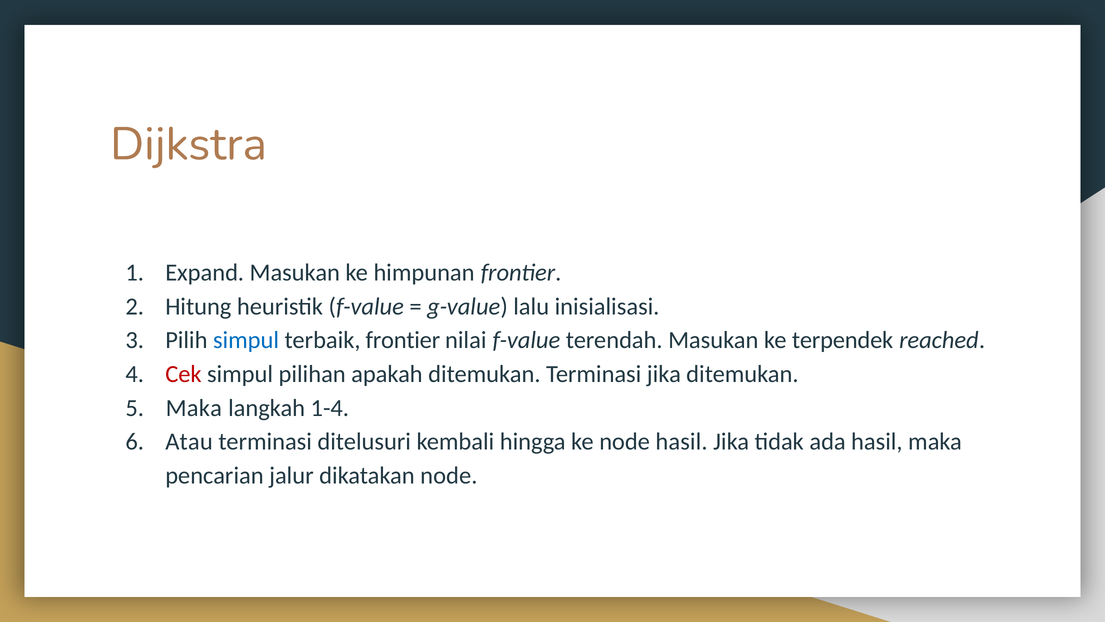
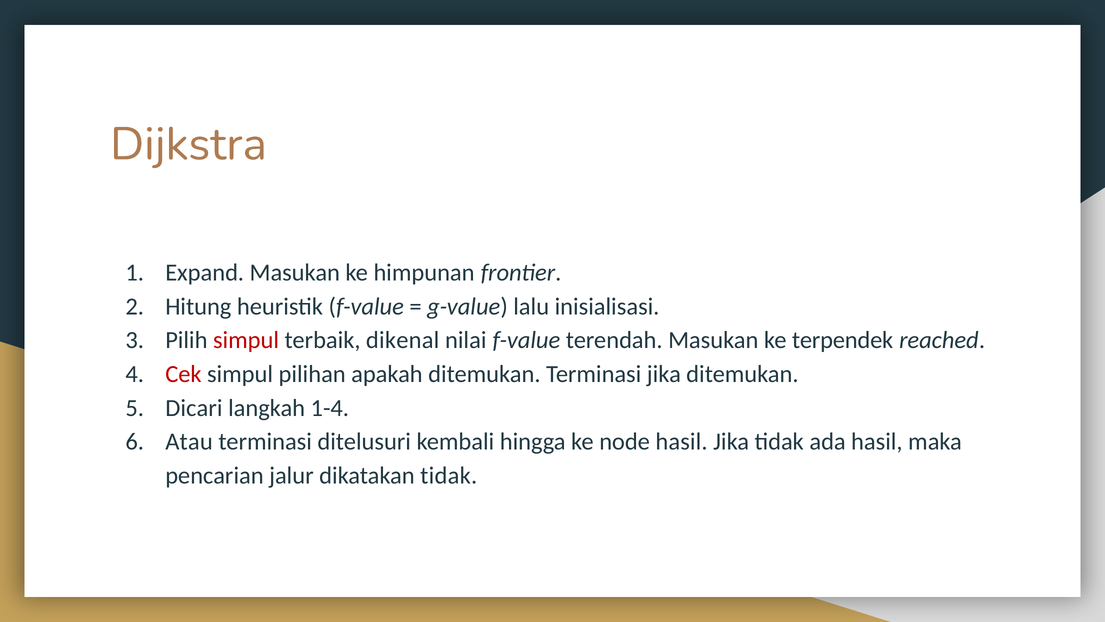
simpul at (246, 340) colour: blue -> red
terbaik frontier: frontier -> dikenal
Maka at (194, 408): Maka -> Dicari
dikatakan node: node -> tidak
